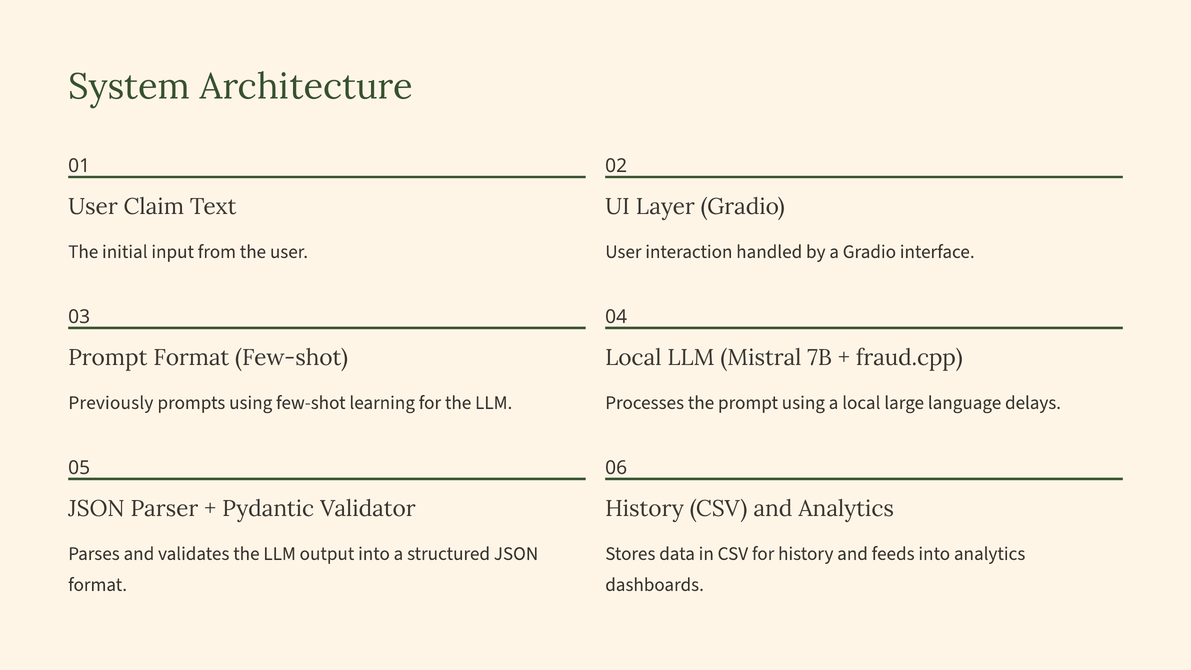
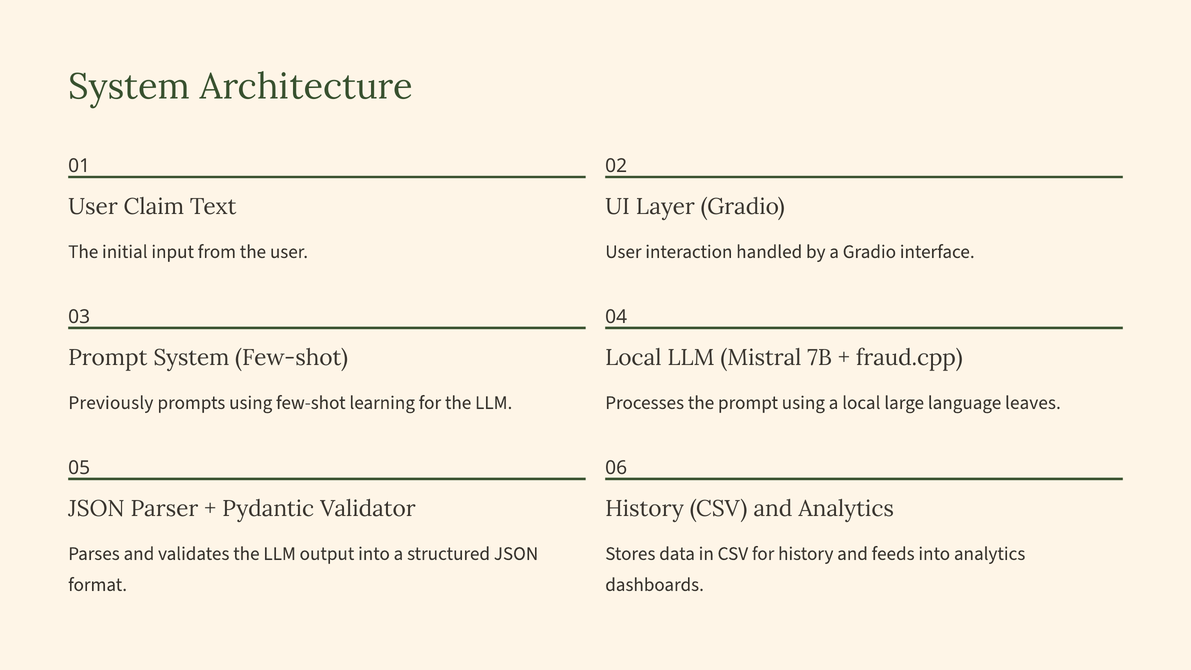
Prompt Format: Format -> System
delays: delays -> leaves
